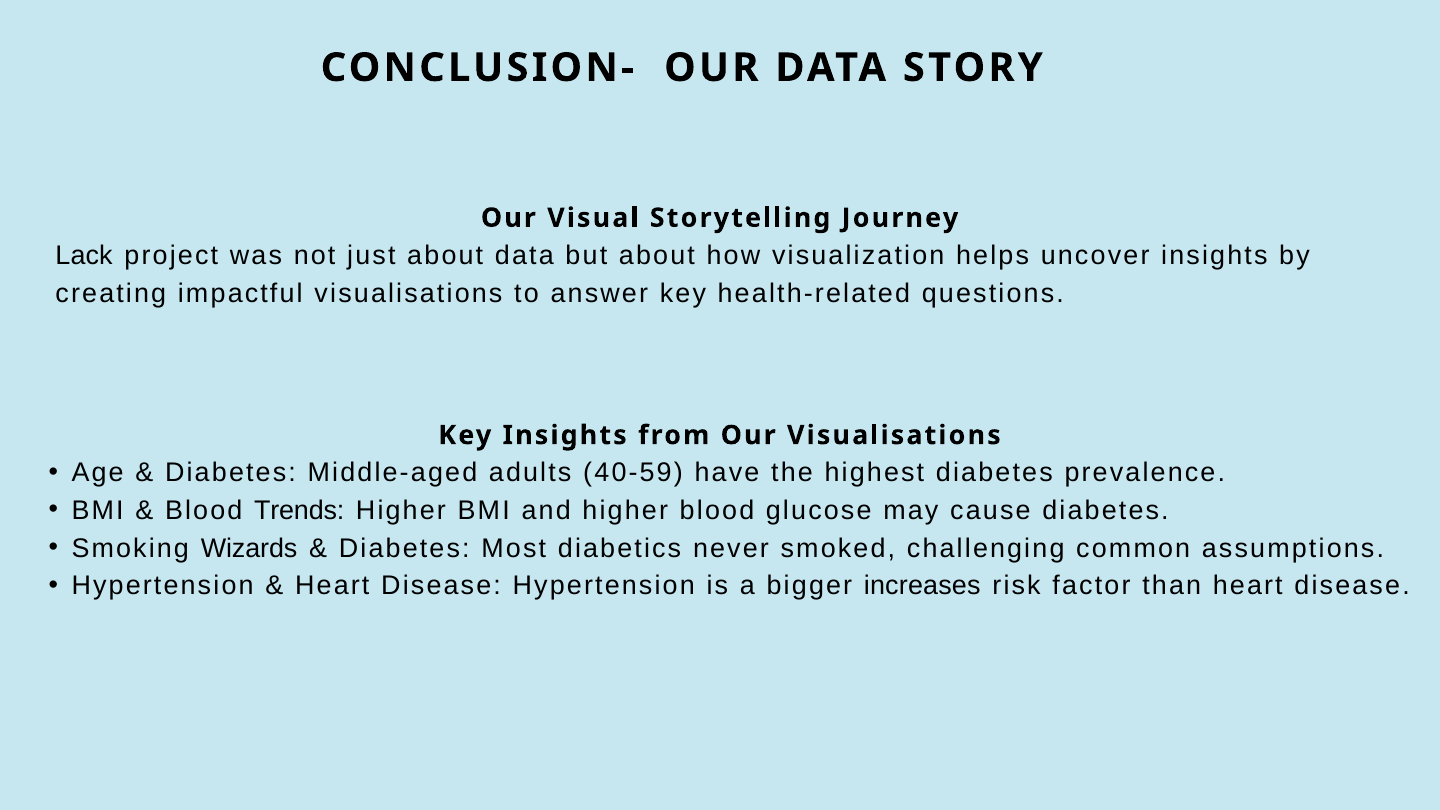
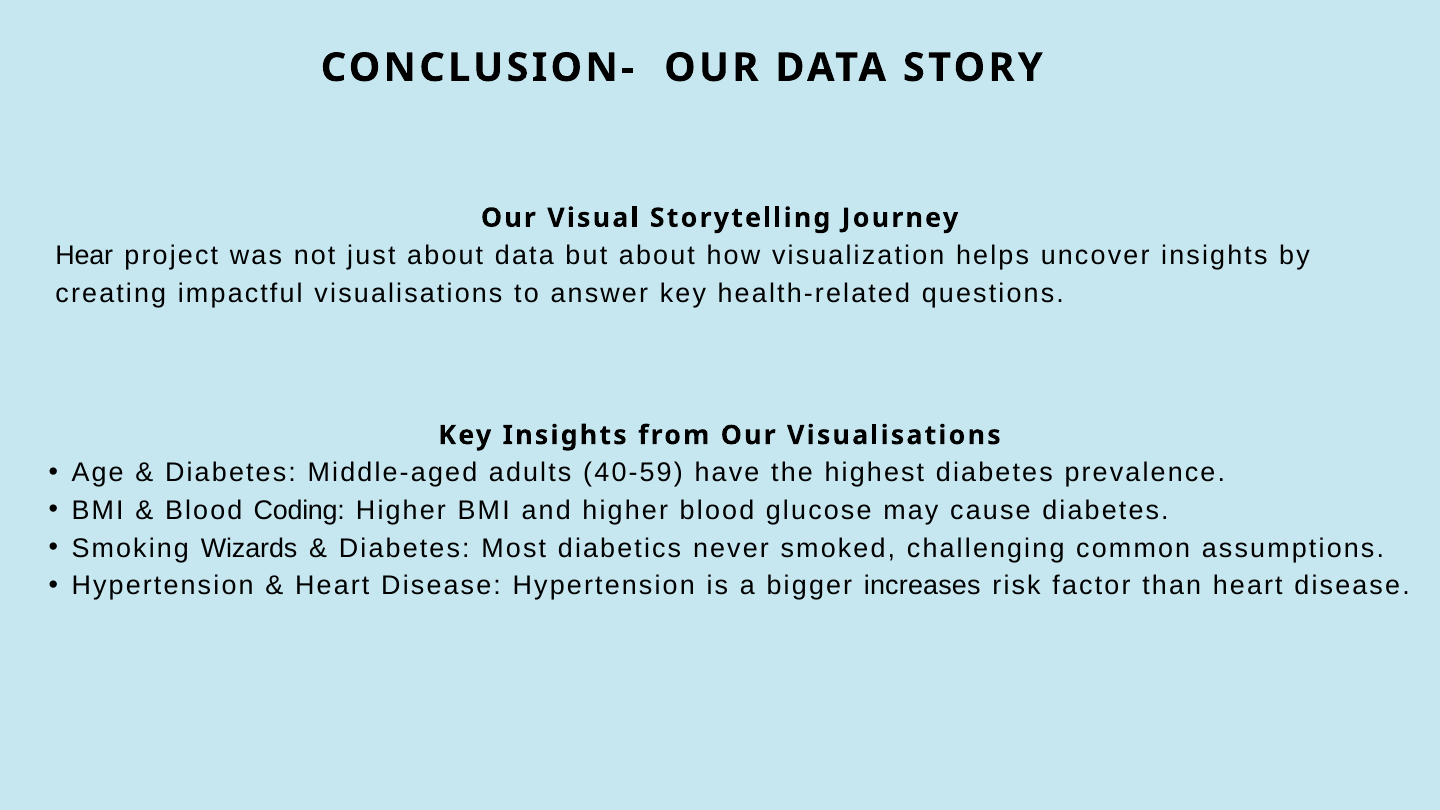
Lack: Lack -> Hear
Trends: Trends -> Coding
